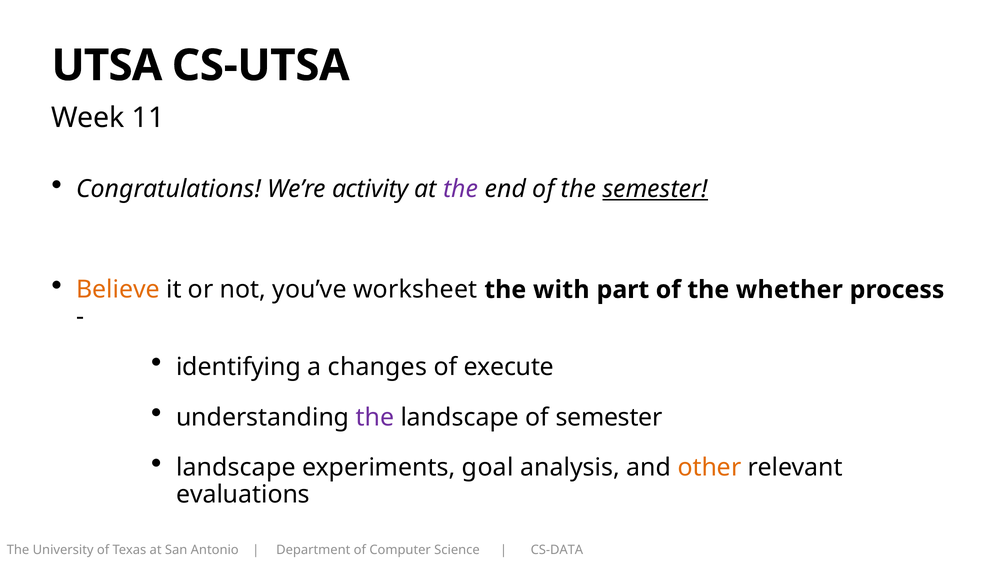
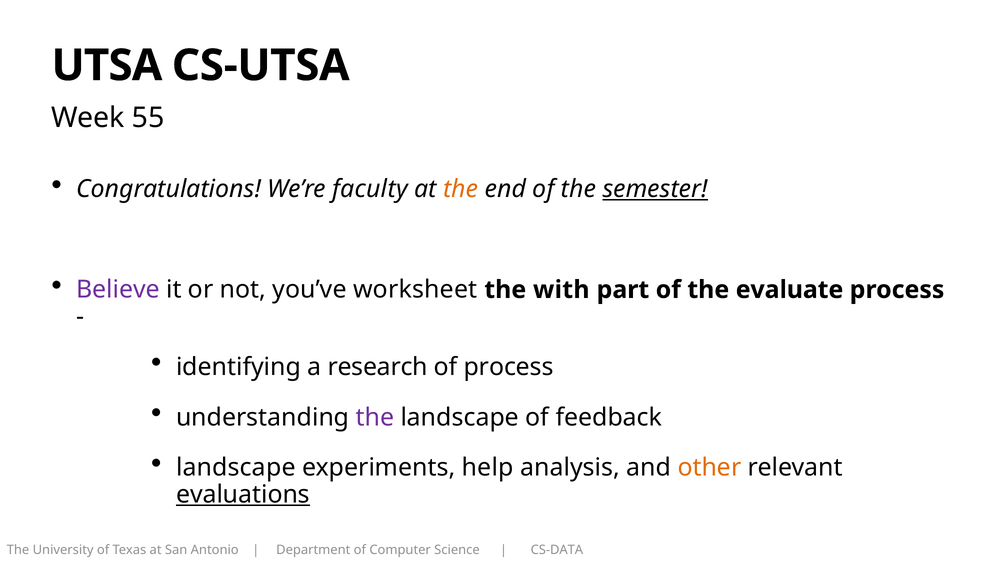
11: 11 -> 55
activity: activity -> faculty
the at (461, 189) colour: purple -> orange
Believe colour: orange -> purple
whether: whether -> evaluate
changes: changes -> research
of execute: execute -> process
of semester: semester -> feedback
goal: goal -> help
evaluations underline: none -> present
